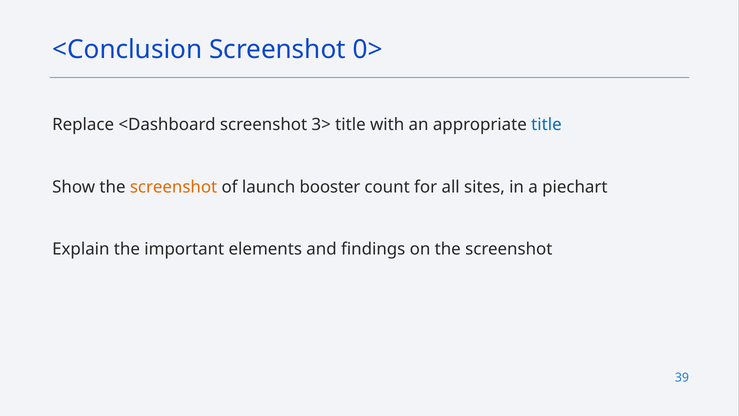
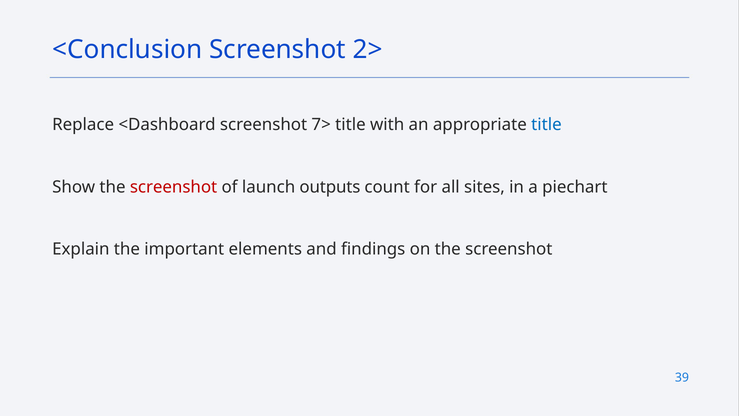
0>: 0> -> 2>
3>: 3> -> 7>
screenshot at (174, 187) colour: orange -> red
booster: booster -> outputs
